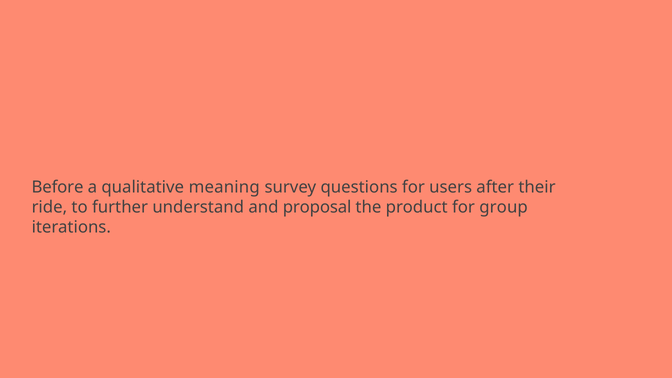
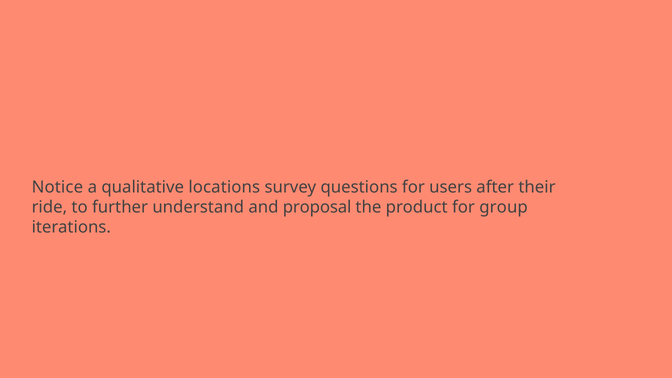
Before: Before -> Notice
meaning: meaning -> locations
